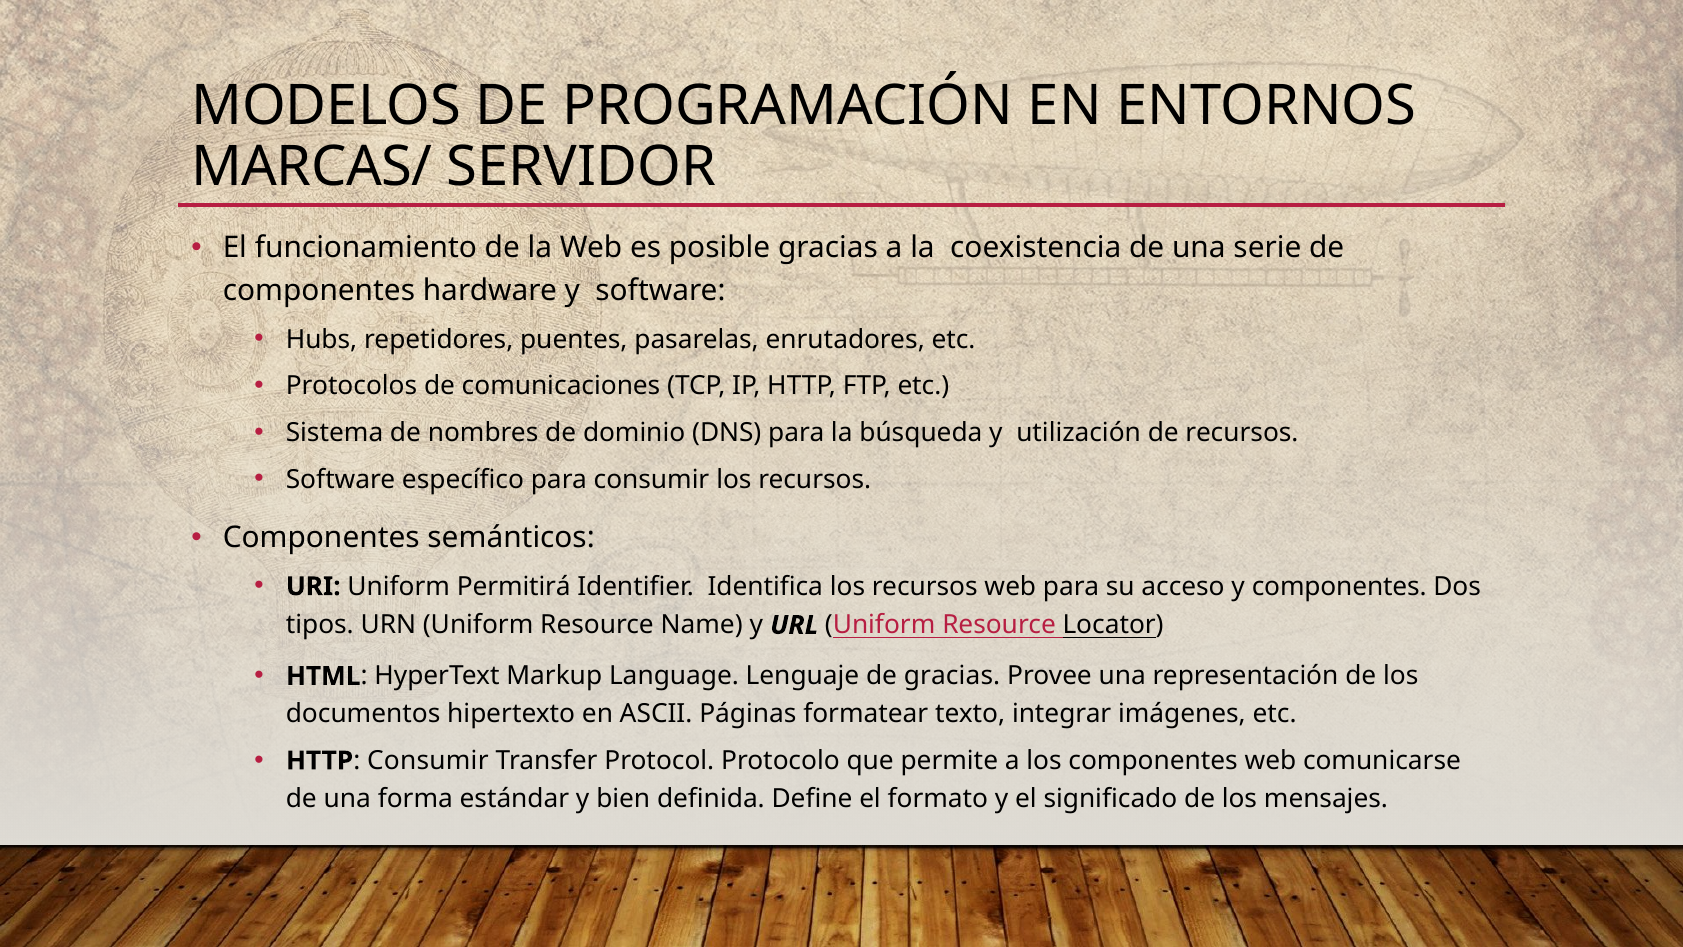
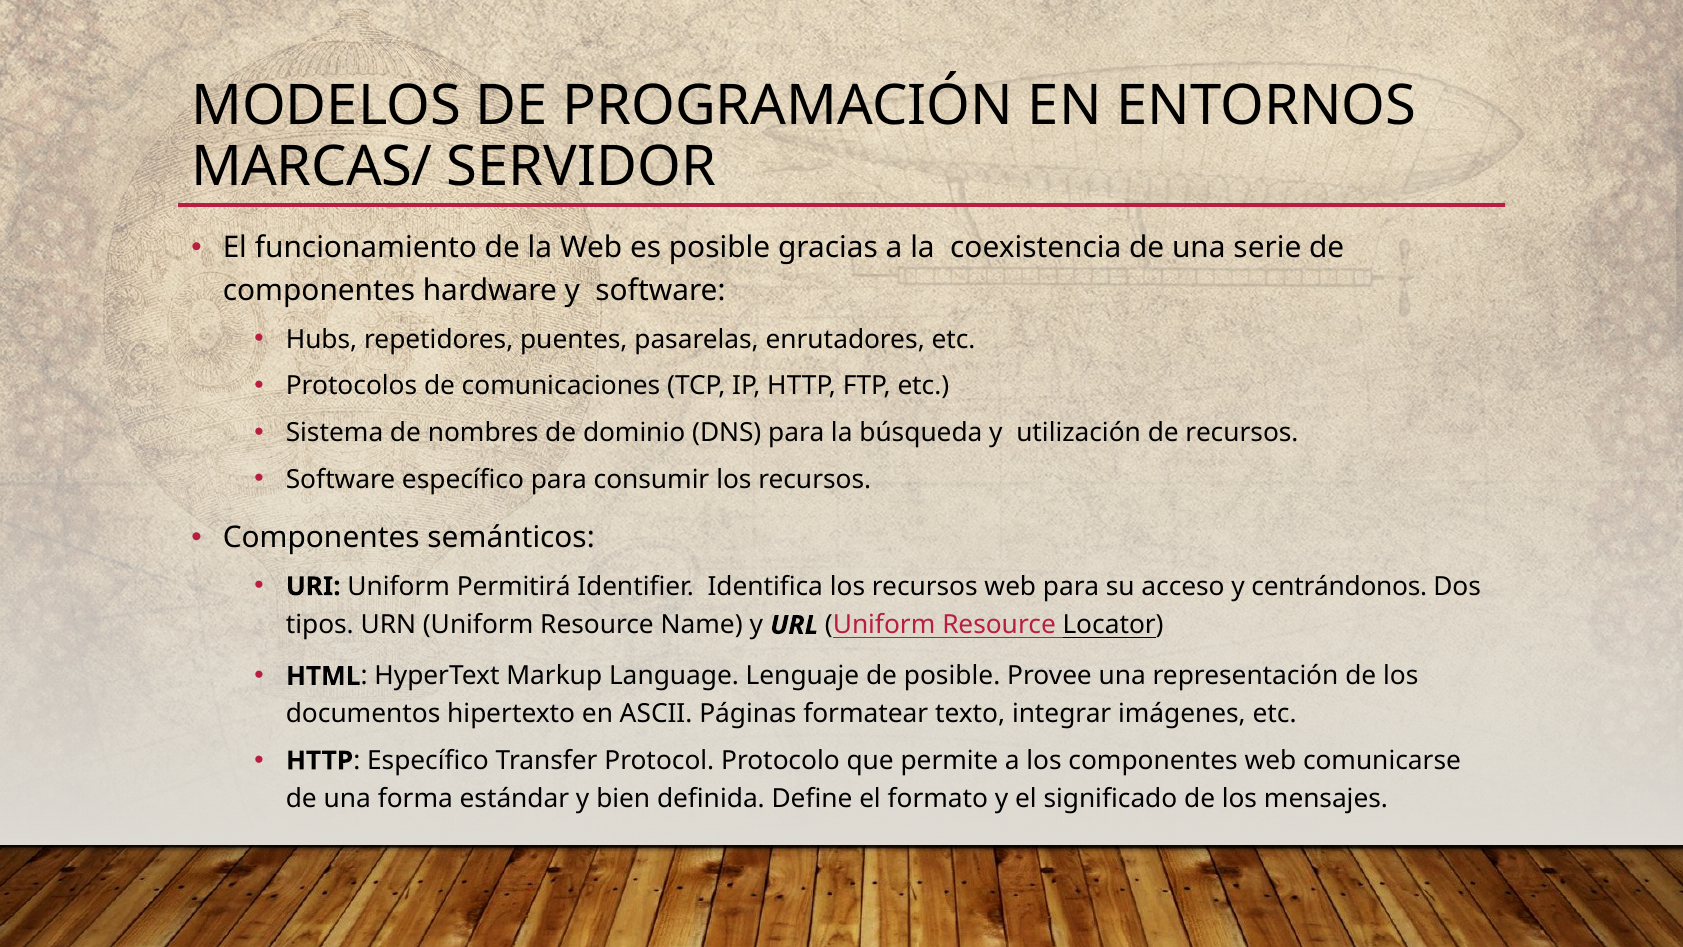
y componentes: componentes -> centrándonos
de gracias: gracias -> posible
HTTP Consumir: Consumir -> Específico
